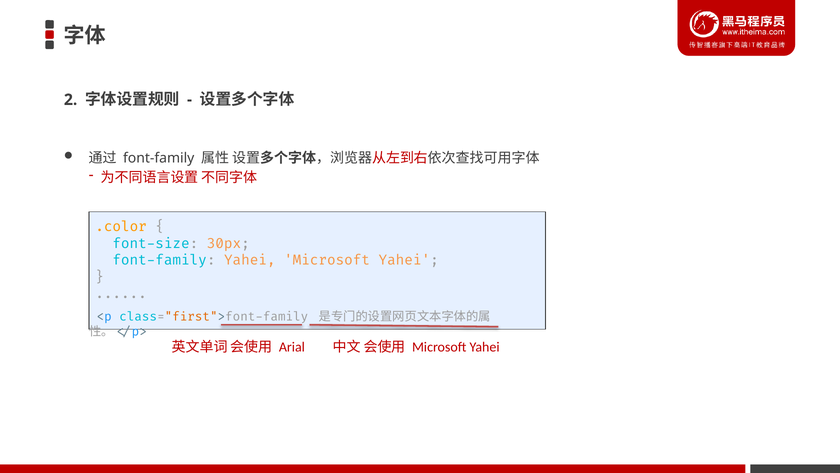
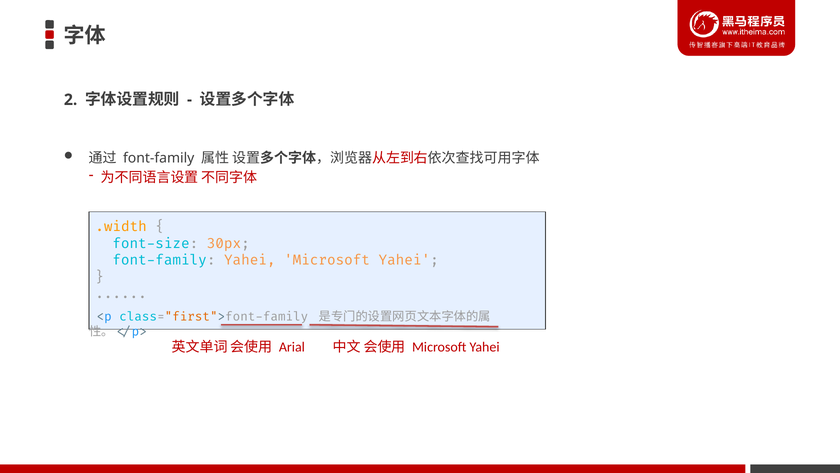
.color: .color -> .width
